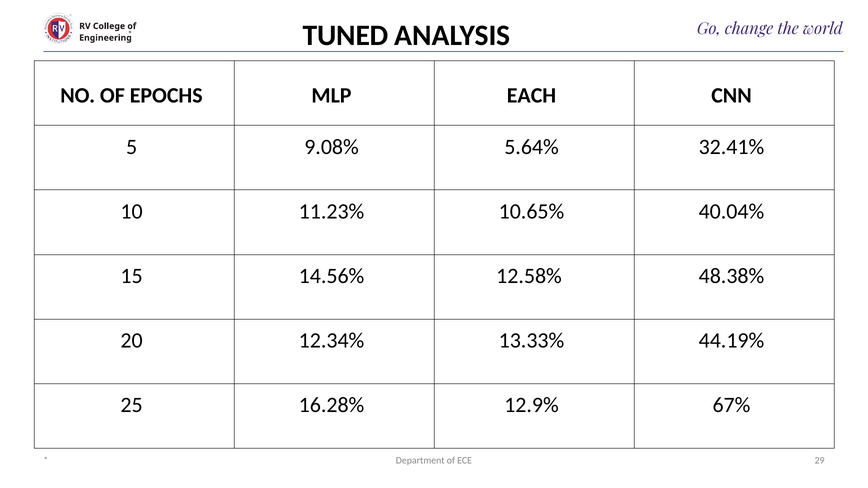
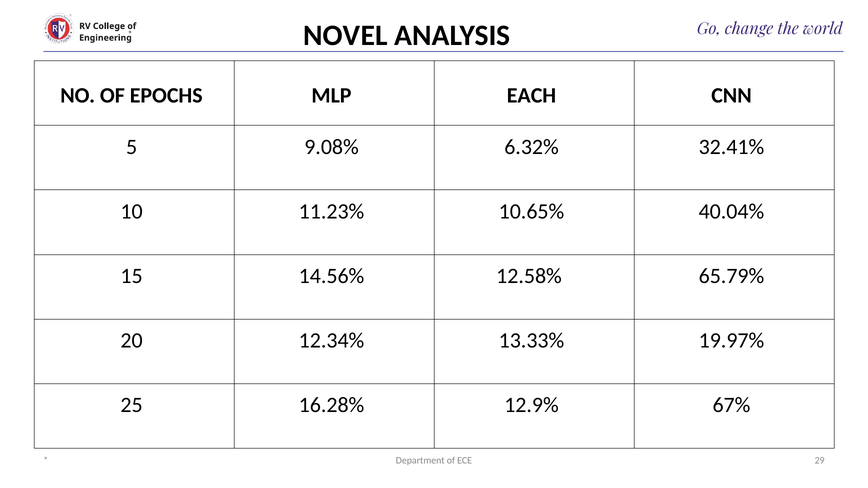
TUNED: TUNED -> NOVEL
5.64%: 5.64% -> 6.32%
48.38%: 48.38% -> 65.79%
44.19%: 44.19% -> 19.97%
